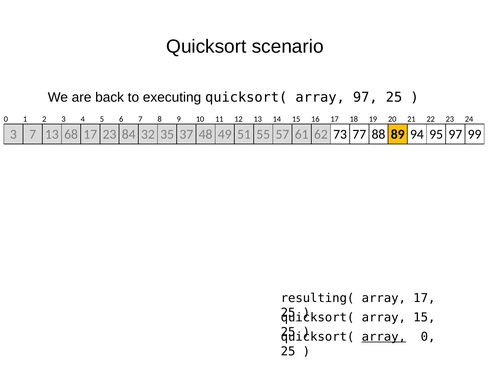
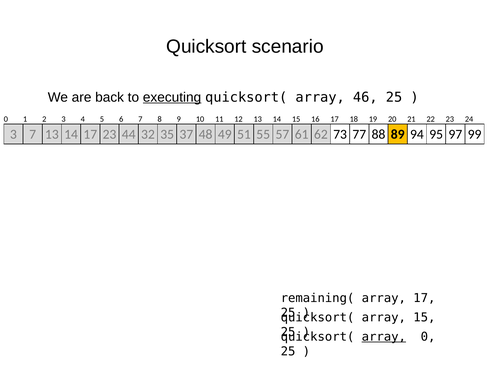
executing underline: none -> present
array 97: 97 -> 46
7 13 68: 68 -> 14
84: 84 -> 44
resulting(: resulting( -> remaining(
